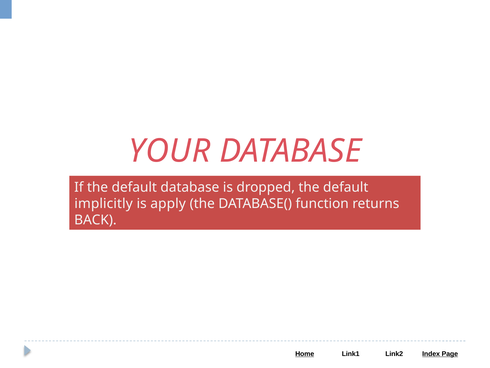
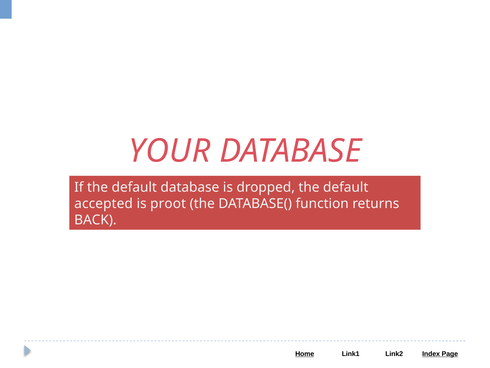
implicitly: implicitly -> accepted
apply: apply -> proot
